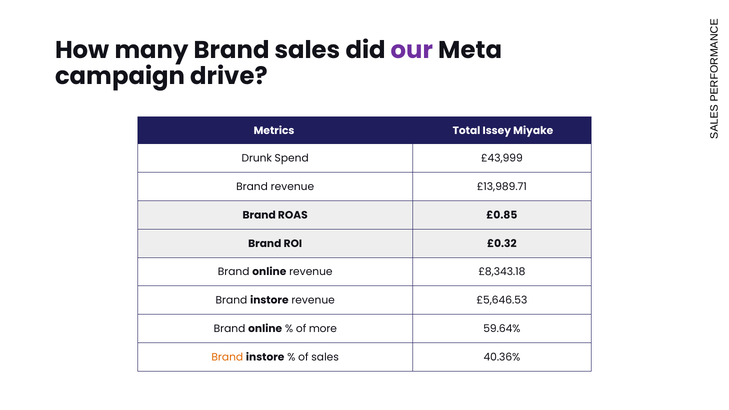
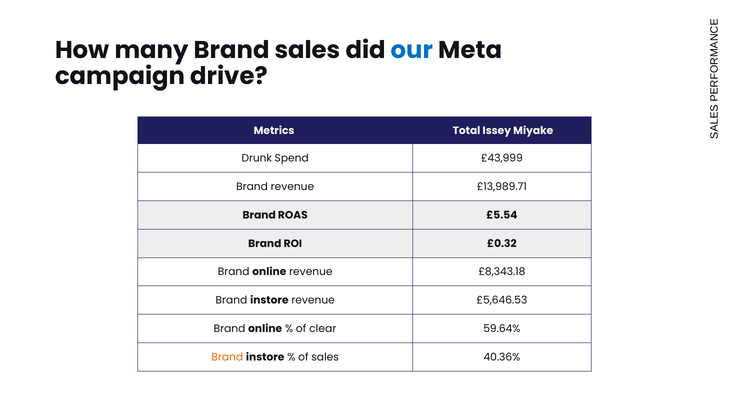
our colour: purple -> blue
£0.85: £0.85 -> £5.54
more: more -> clear
